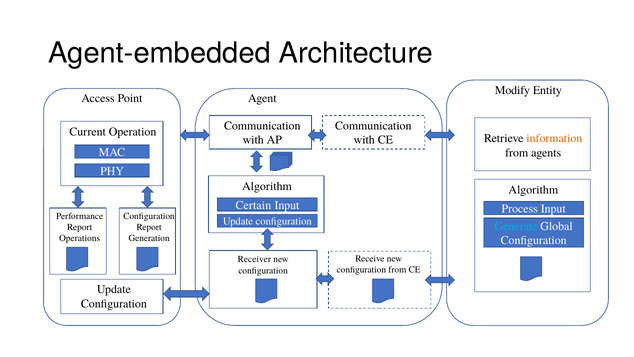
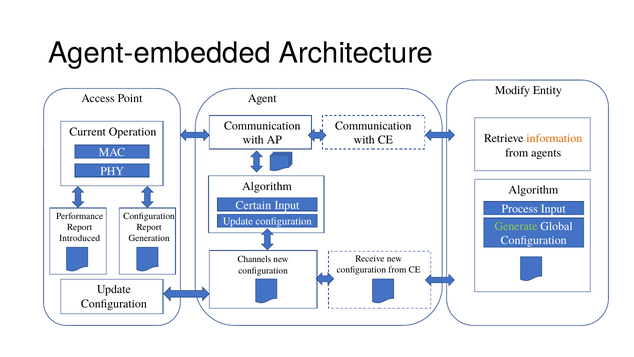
Generate colour: light blue -> light green
Operations: Operations -> Introduced
Receiver: Receiver -> Channels
